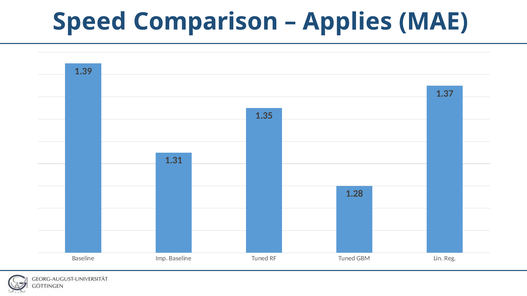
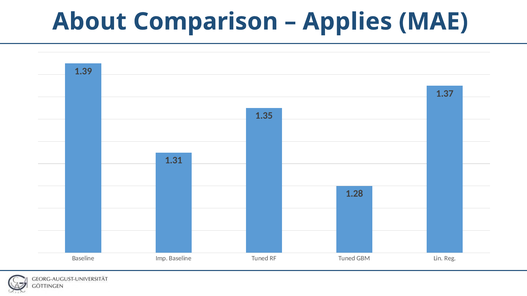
Speed: Speed -> About
